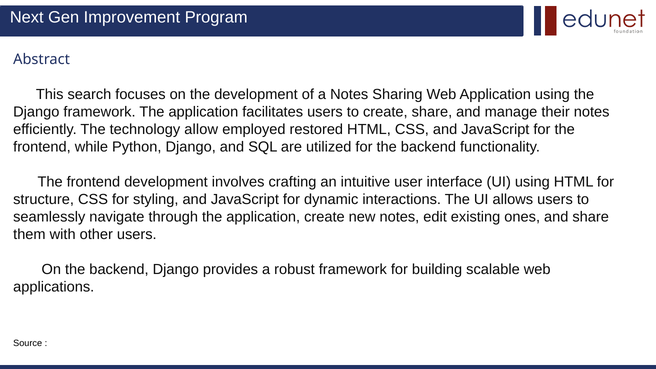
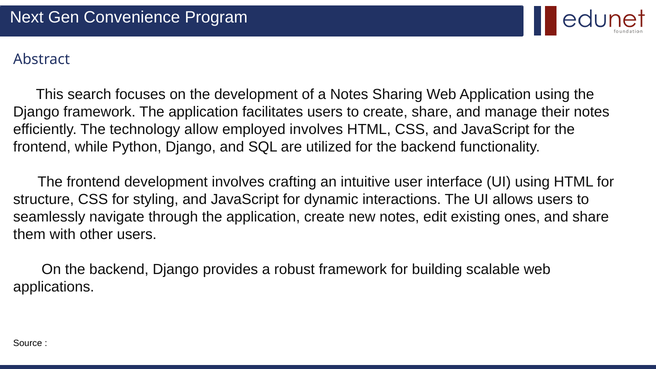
Improvement: Improvement -> Convenience
employed restored: restored -> involves
